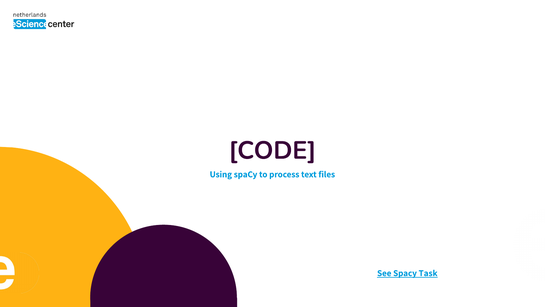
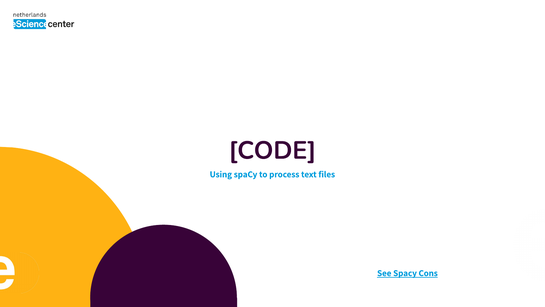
Task: Task -> Cons
